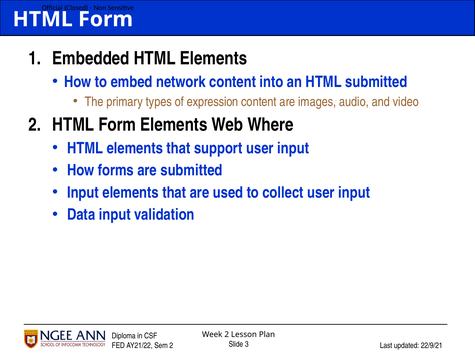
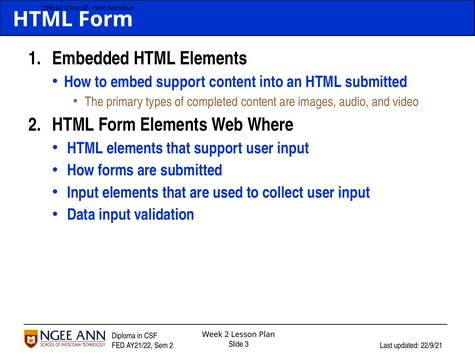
embed network: network -> support
expression: expression -> completed
